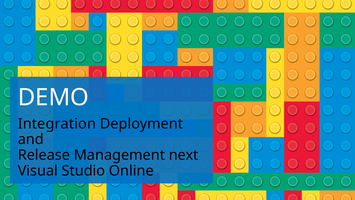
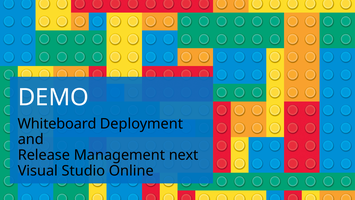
Integration: Integration -> Whiteboard
